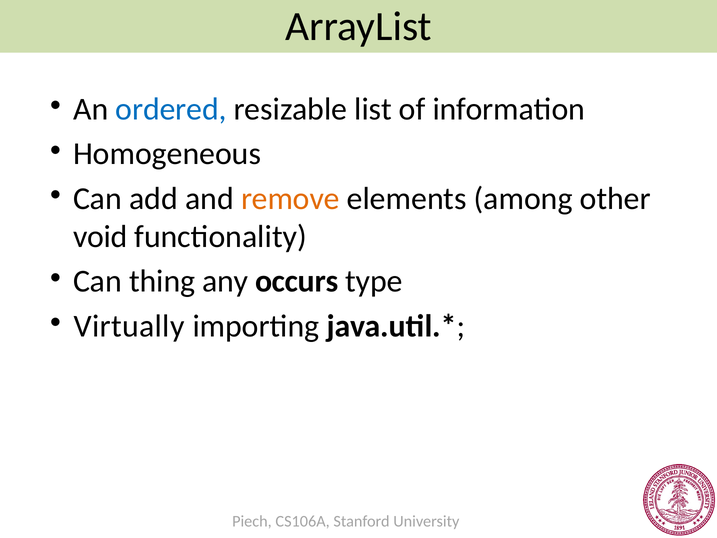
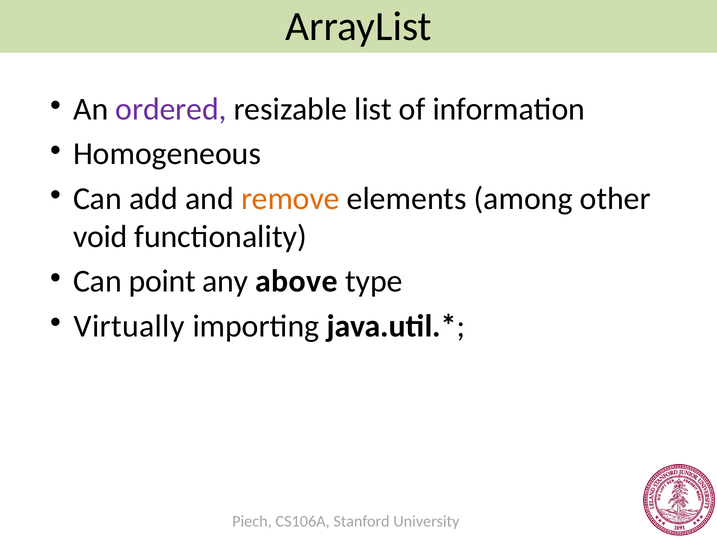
ordered colour: blue -> purple
thing: thing -> point
occurs: occurs -> above
